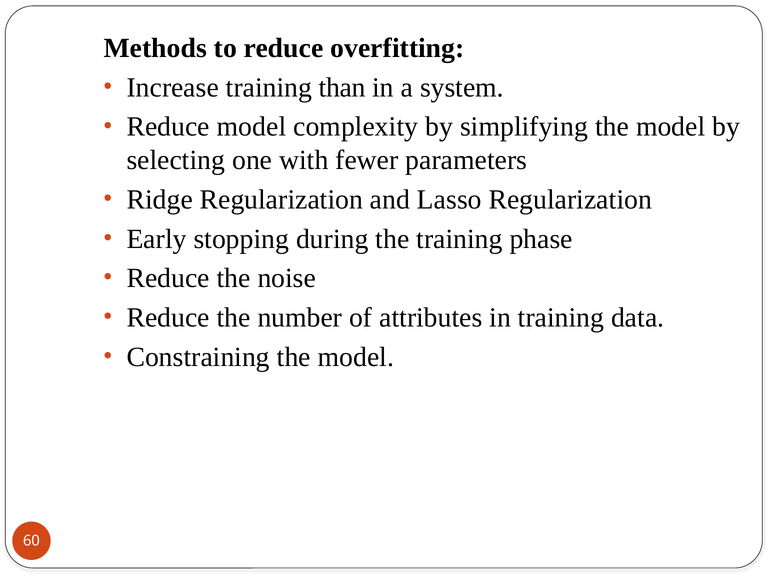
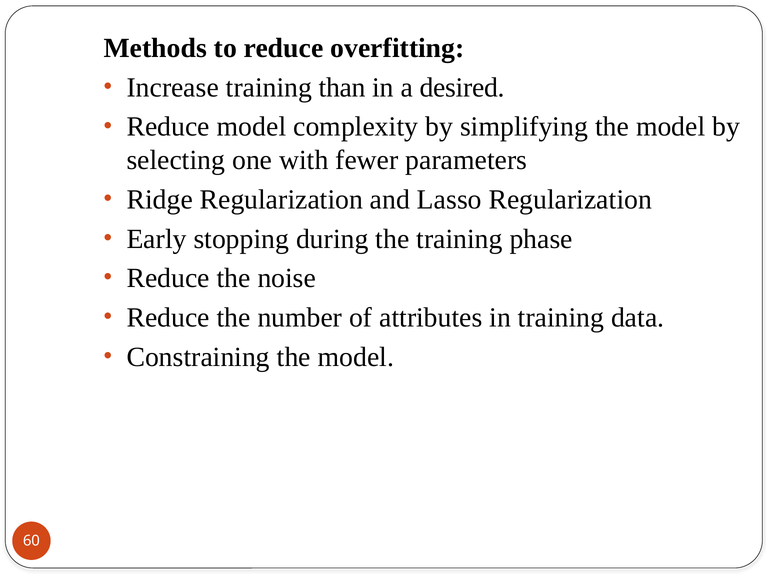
system: system -> desired
